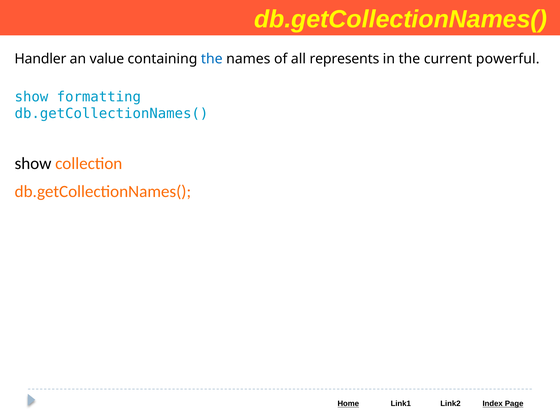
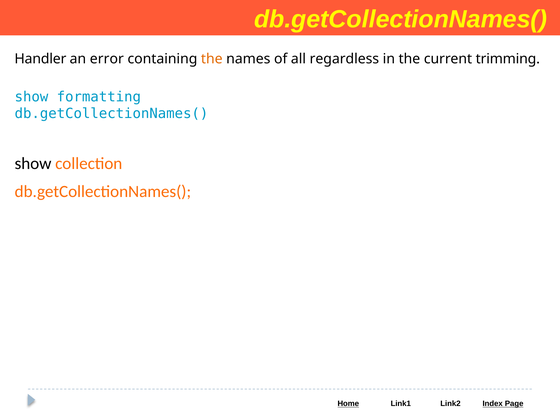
value: value -> error
the at (212, 59) colour: blue -> orange
represents: represents -> regardless
powerful: powerful -> trimming
